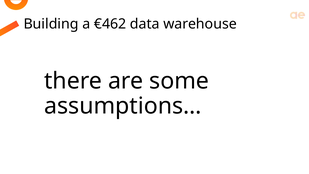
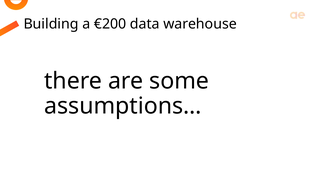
€462: €462 -> €200
